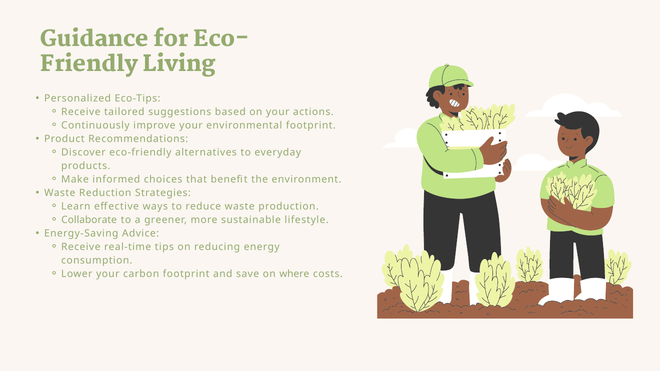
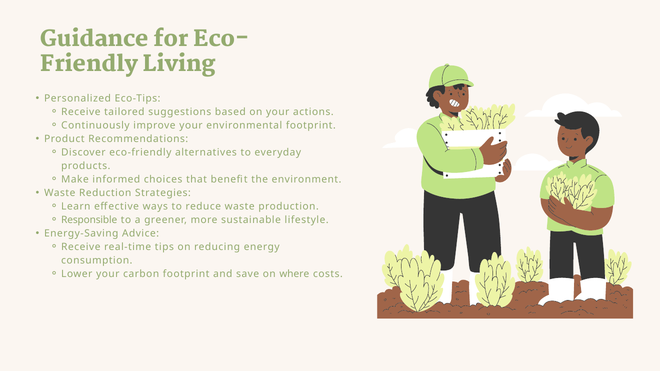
Collaborate: Collaborate -> Responsible
